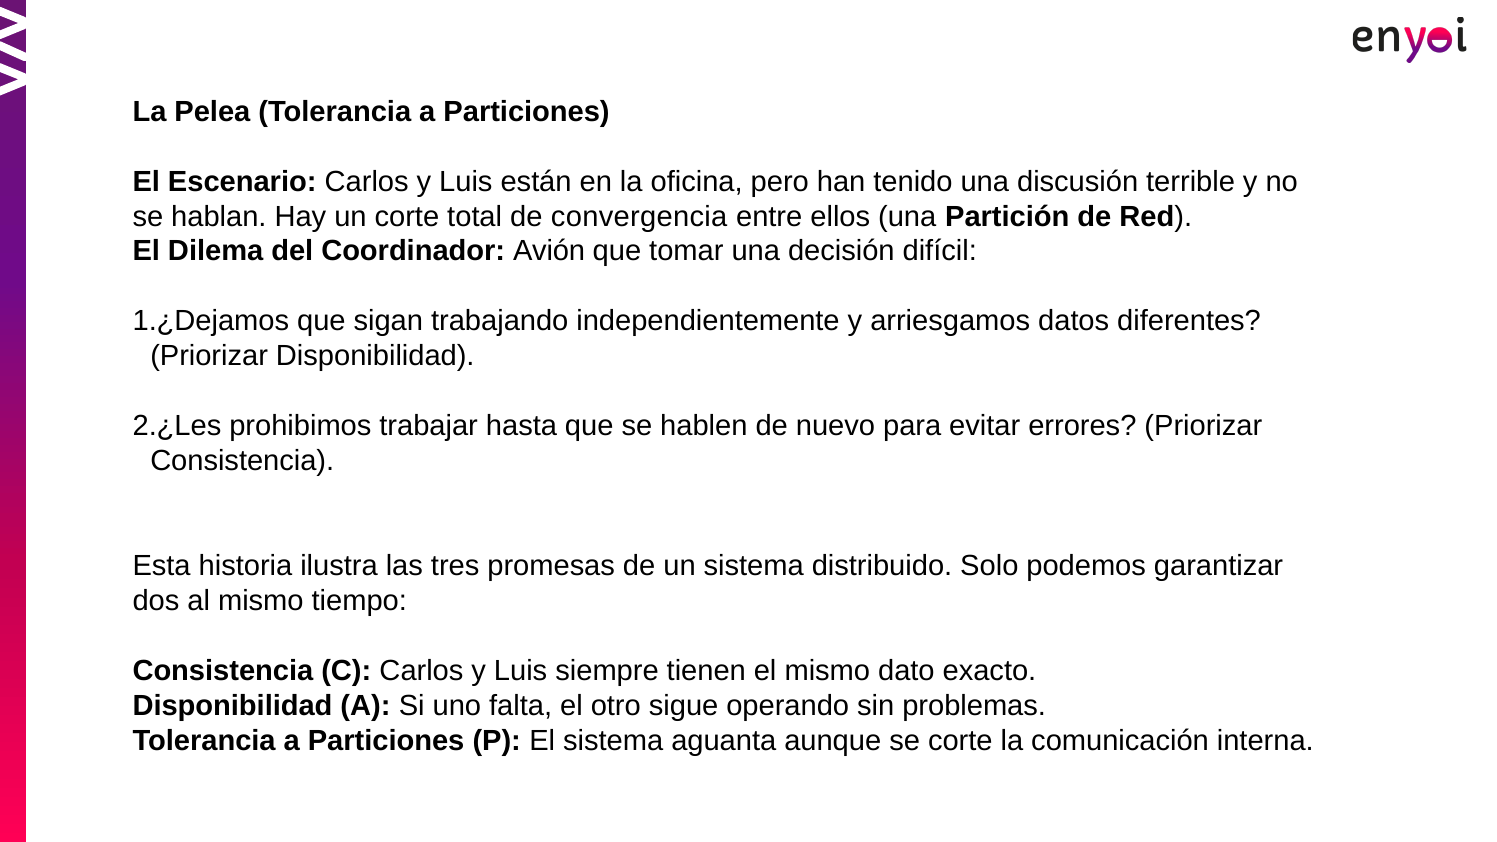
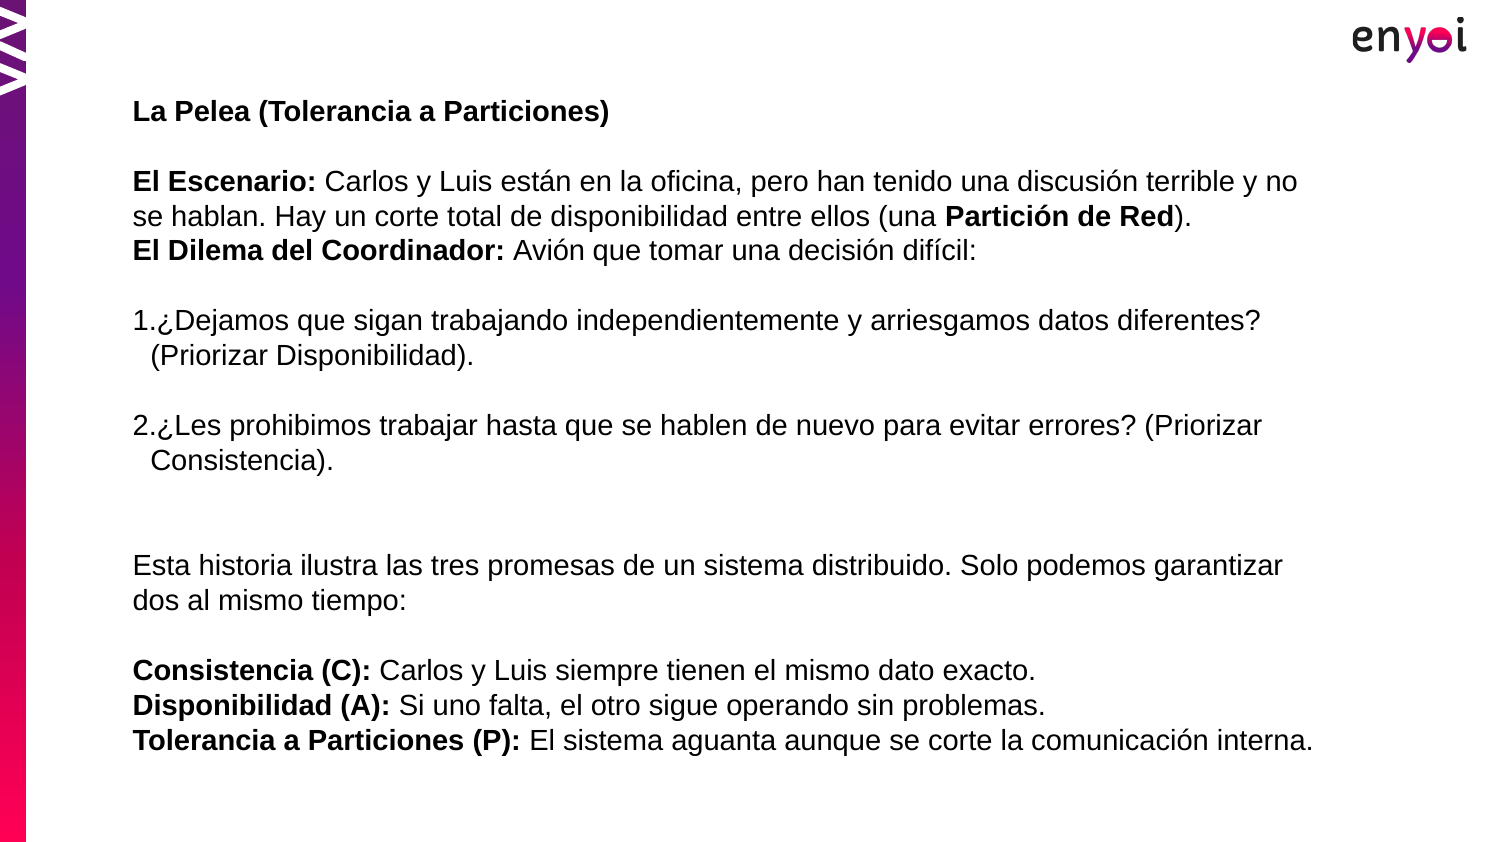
de convergencia: convergencia -> disponibilidad
